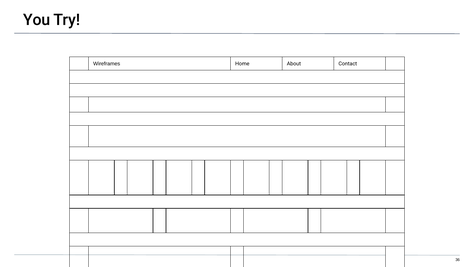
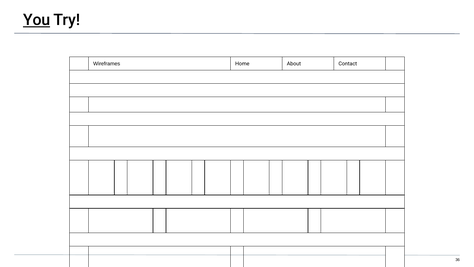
You underline: none -> present
